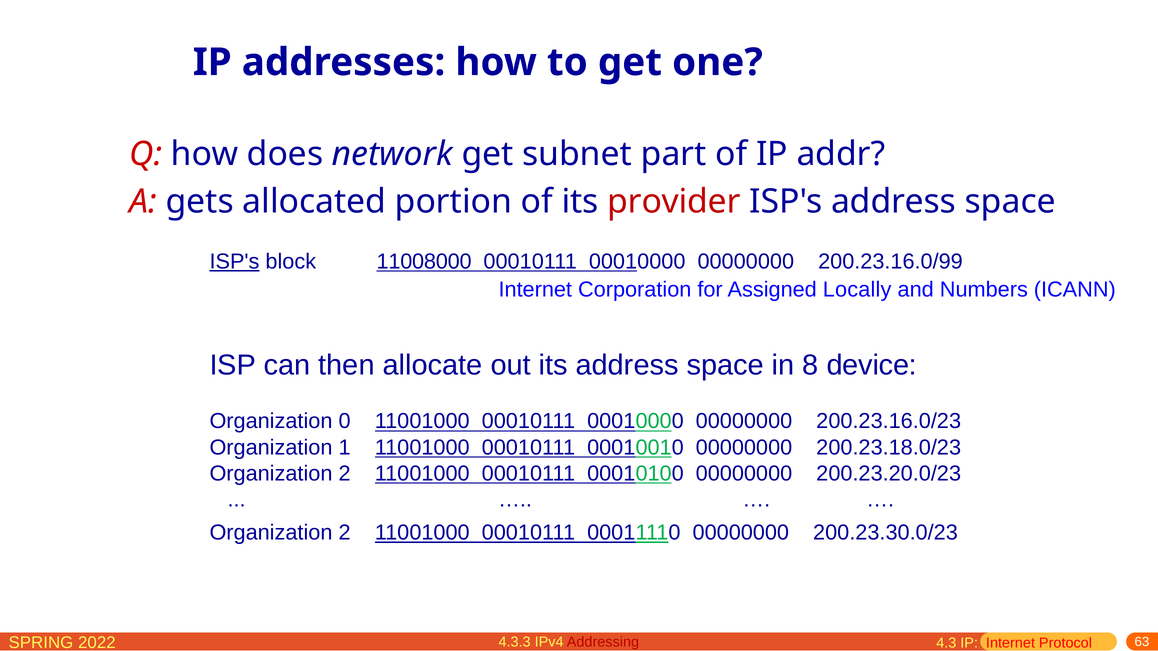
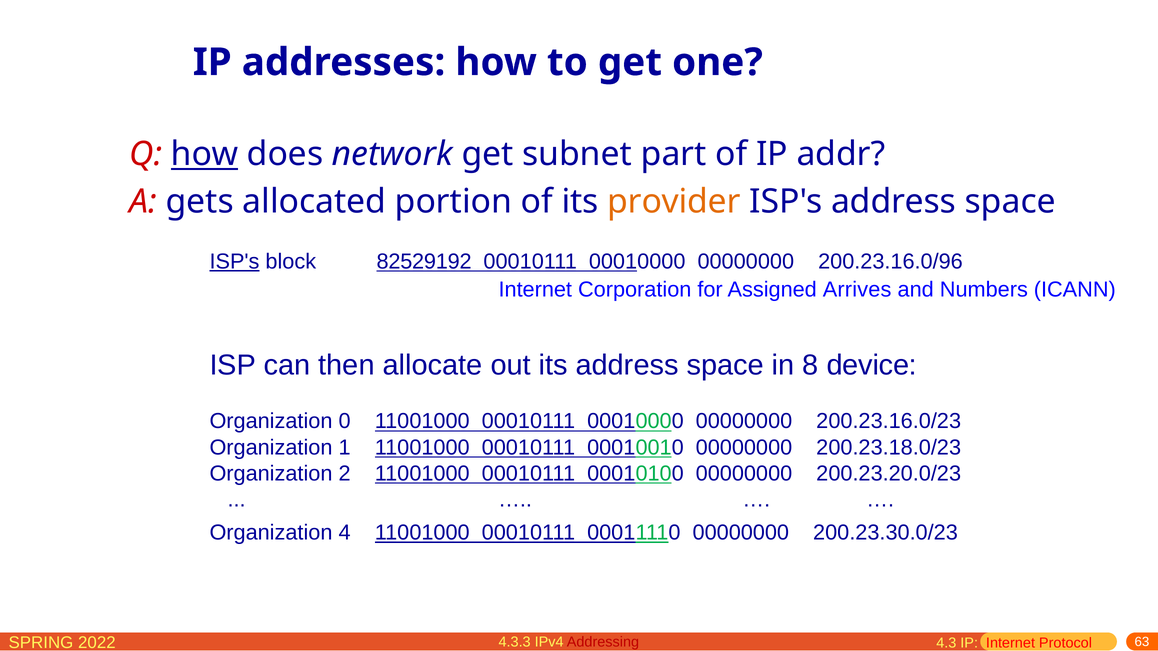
how at (205, 154) underline: none -> present
provider colour: red -> orange
11008000: 11008000 -> 82529192
200.23.16.0/99: 200.23.16.0/99 -> 200.23.16.0/96
Locally: Locally -> Arrives
2 at (345, 533): 2 -> 4
